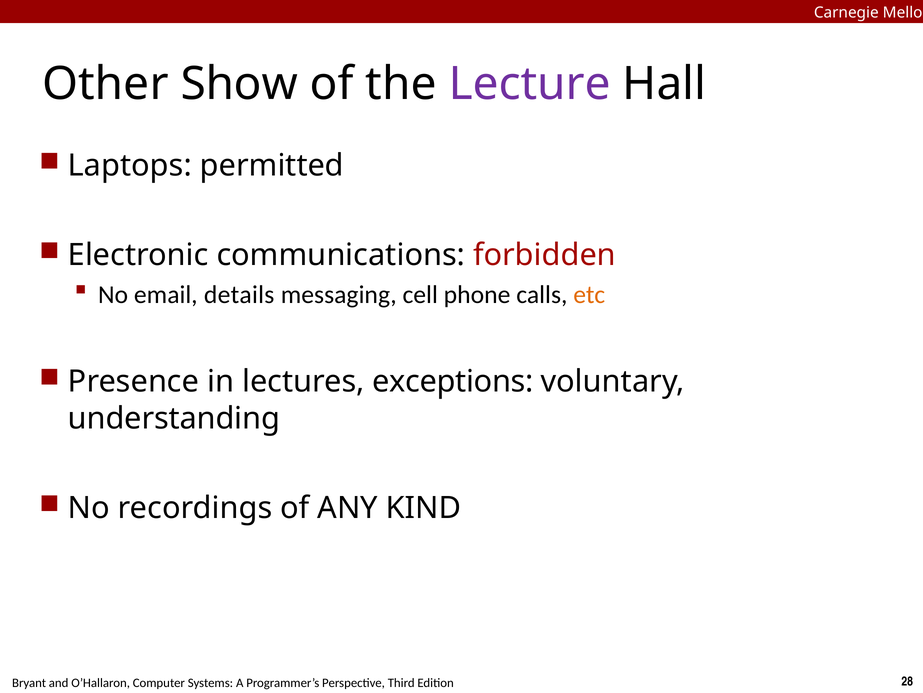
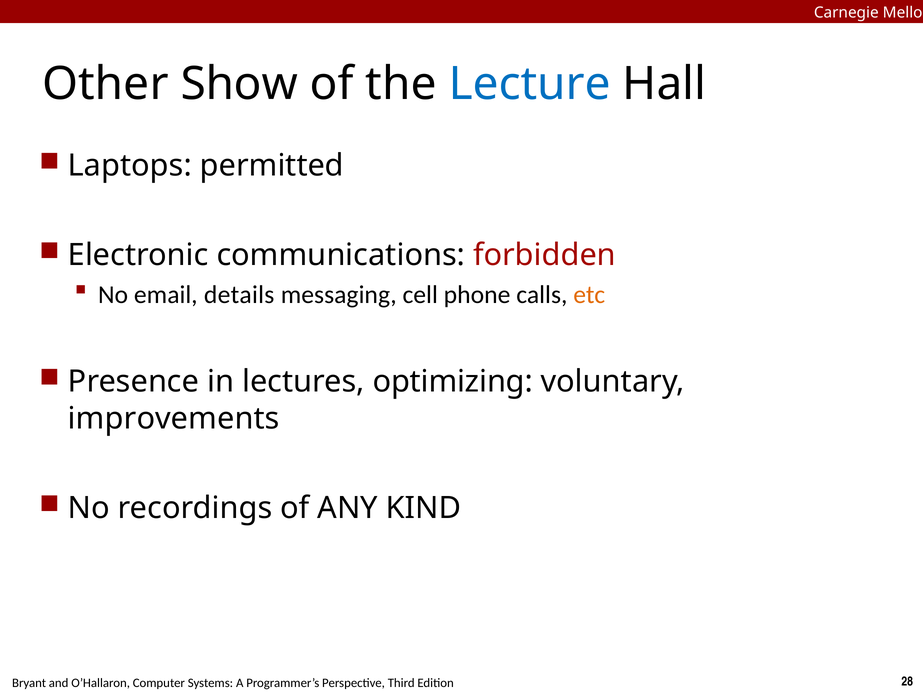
Lecture colour: purple -> blue
exceptions: exceptions -> optimizing
understanding: understanding -> improvements
